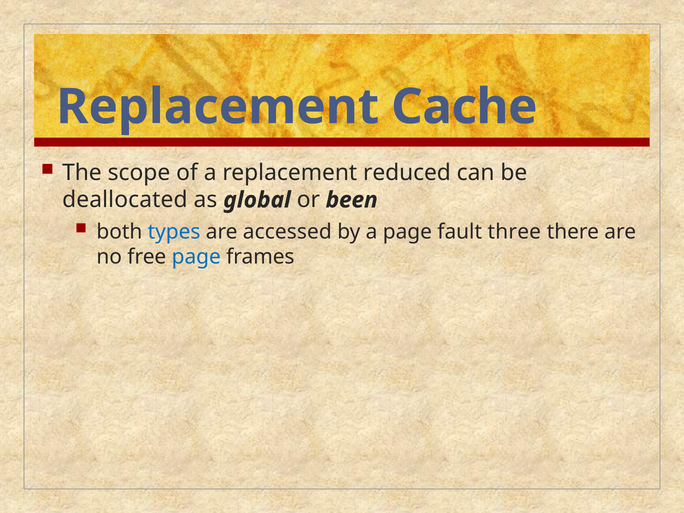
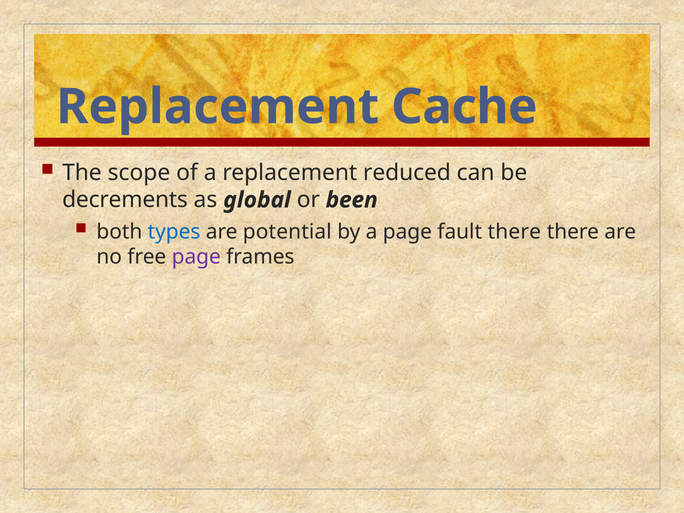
deallocated: deallocated -> decrements
accessed: accessed -> potential
fault three: three -> there
page at (196, 257) colour: blue -> purple
